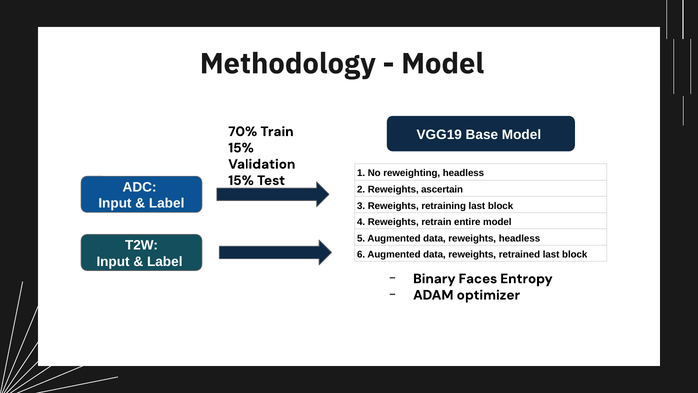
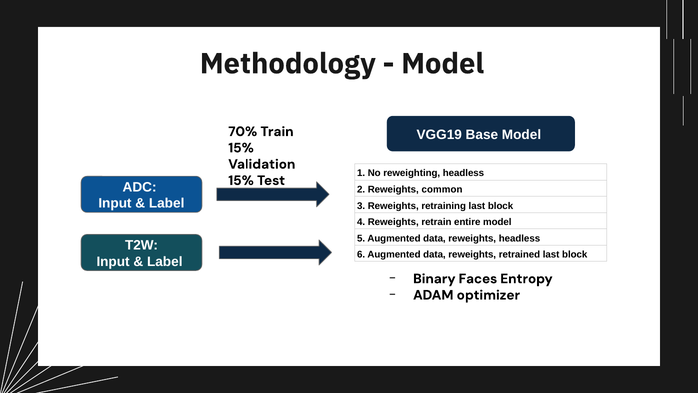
ascertain: ascertain -> common
